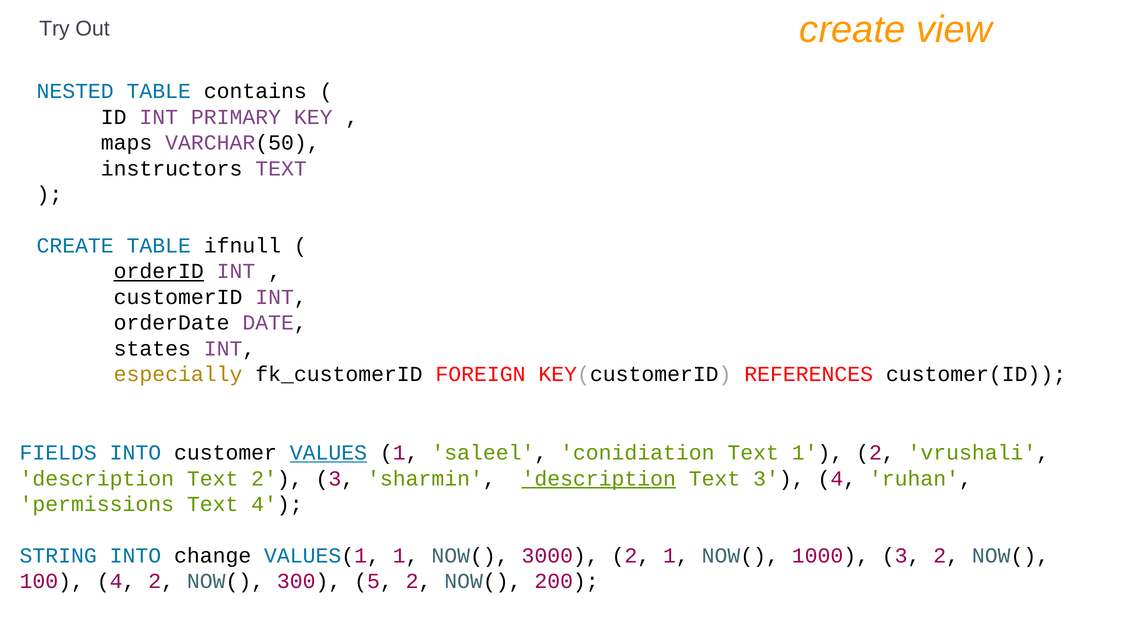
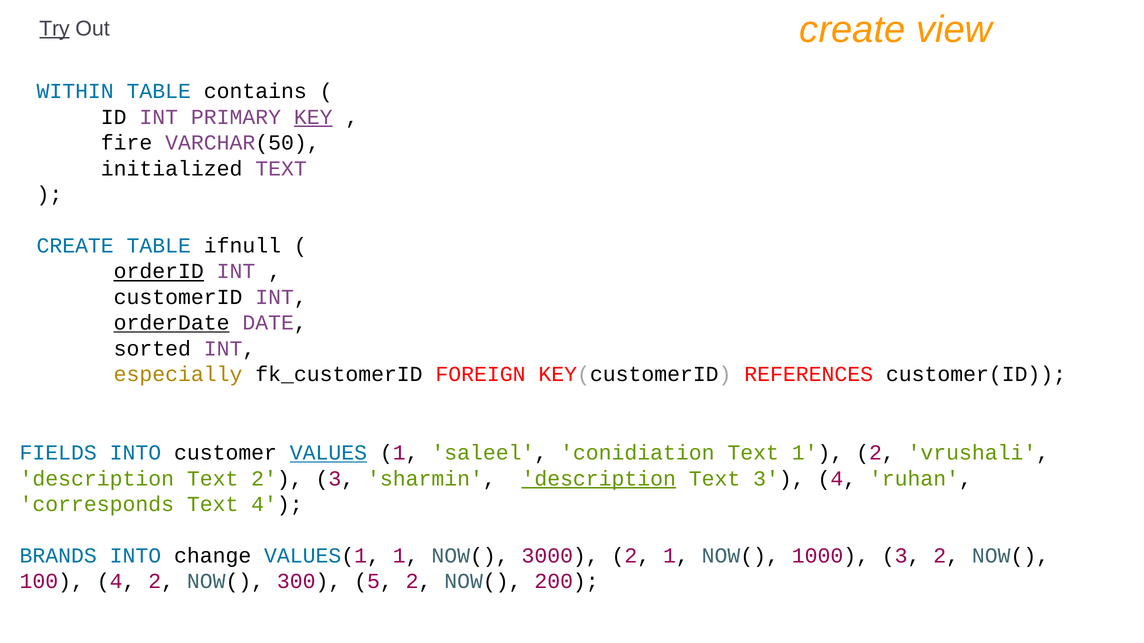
Try underline: none -> present
NESTED: NESTED -> WITHIN
KEY underline: none -> present
maps: maps -> fire
instructors: instructors -> initialized
orderDate underline: none -> present
states: states -> sorted
permissions: permissions -> corresponds
STRING: STRING -> BRANDS
